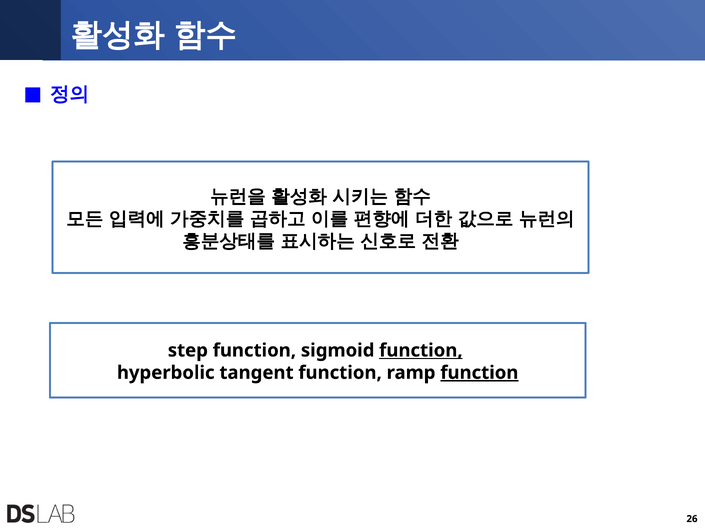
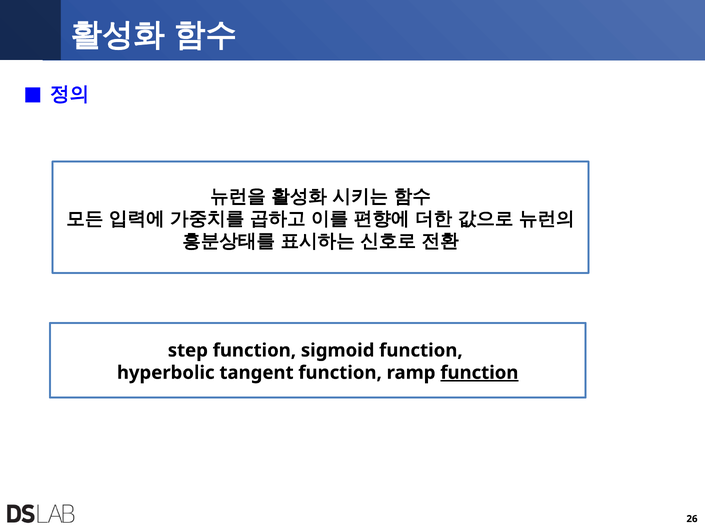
function at (421, 350) underline: present -> none
